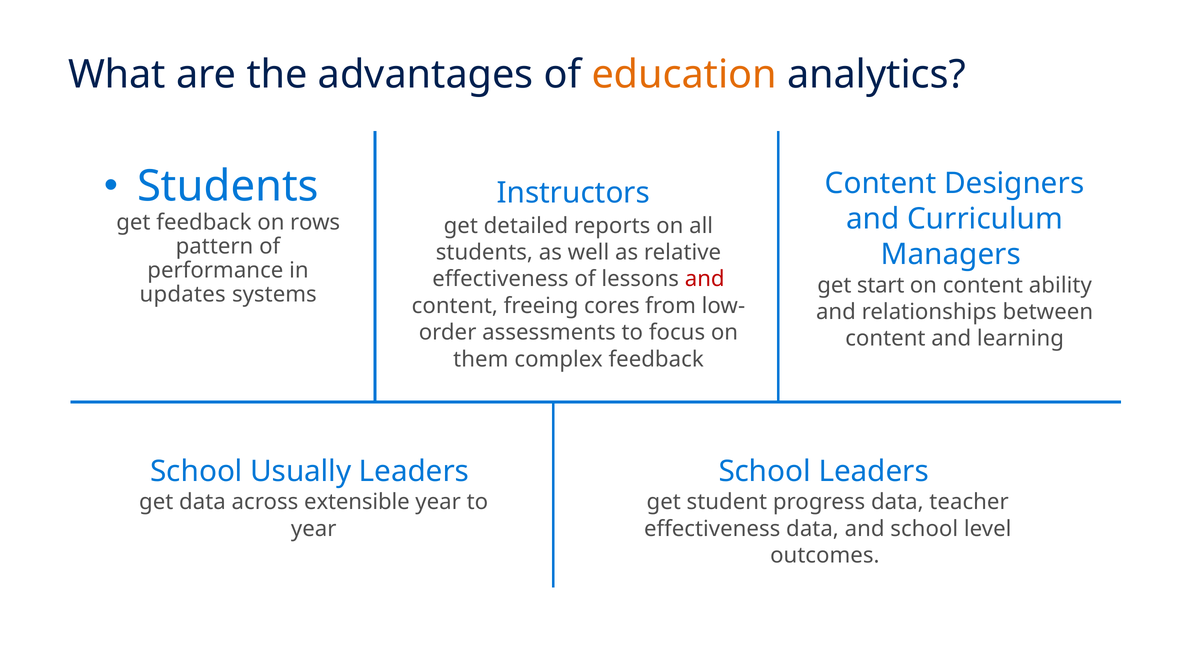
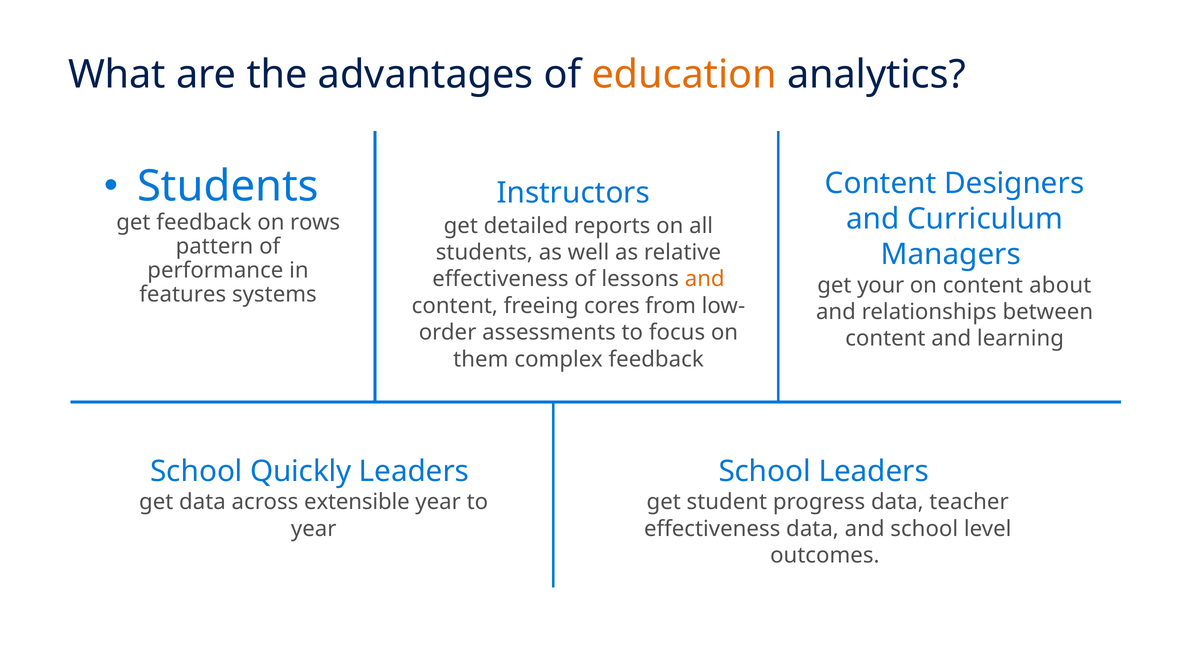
and at (705, 279) colour: red -> orange
start: start -> your
ability: ability -> about
updates: updates -> features
Usually: Usually -> Quickly
